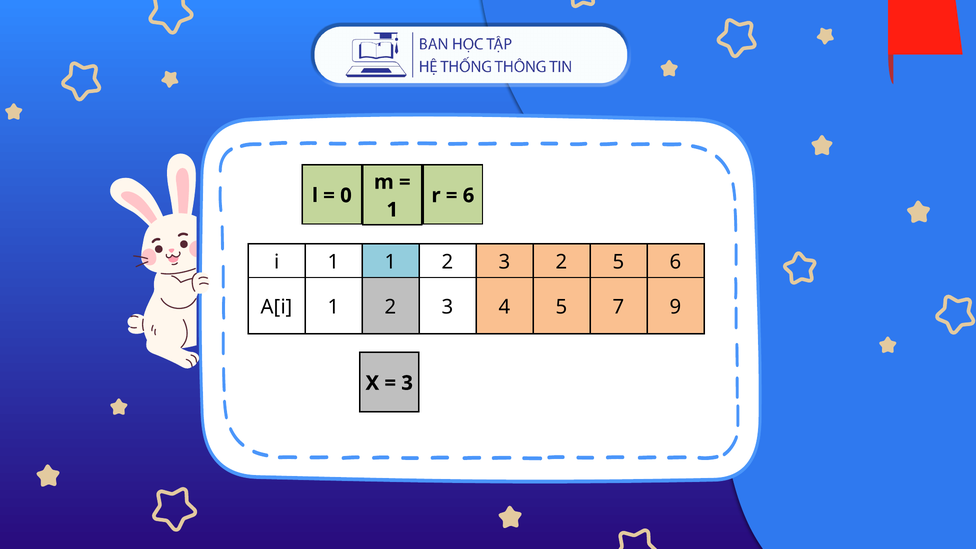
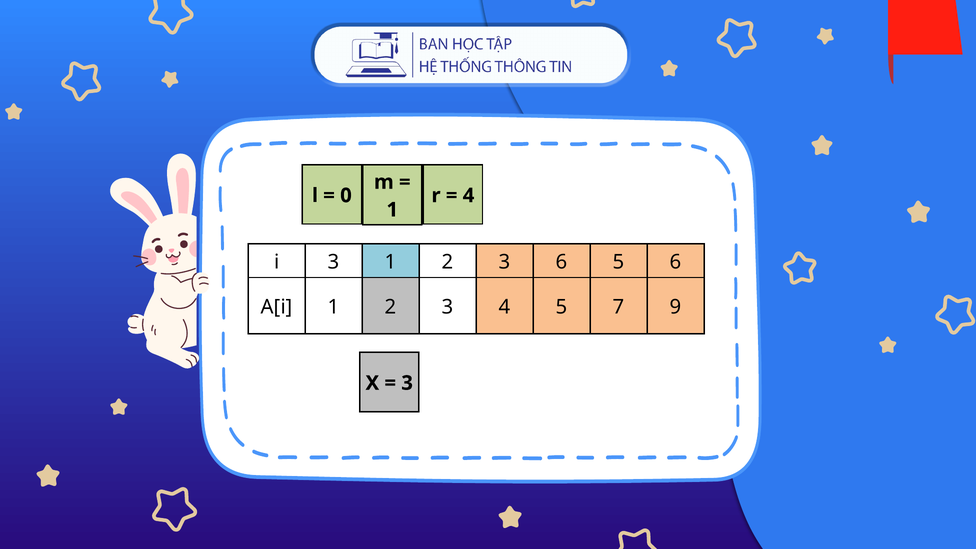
6 at (469, 196): 6 -> 4
i 1: 1 -> 3
3 2: 2 -> 6
